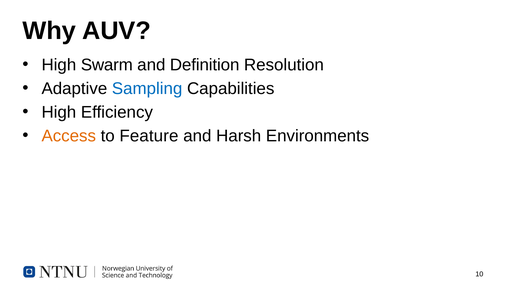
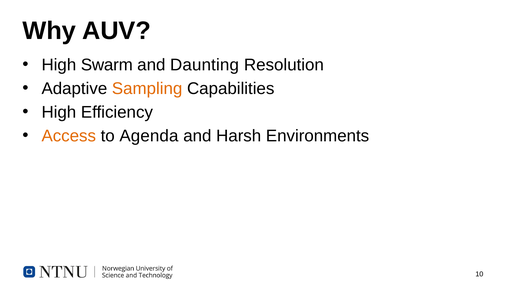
Definition: Definition -> Daunting
Sampling colour: blue -> orange
Feature: Feature -> Agenda
